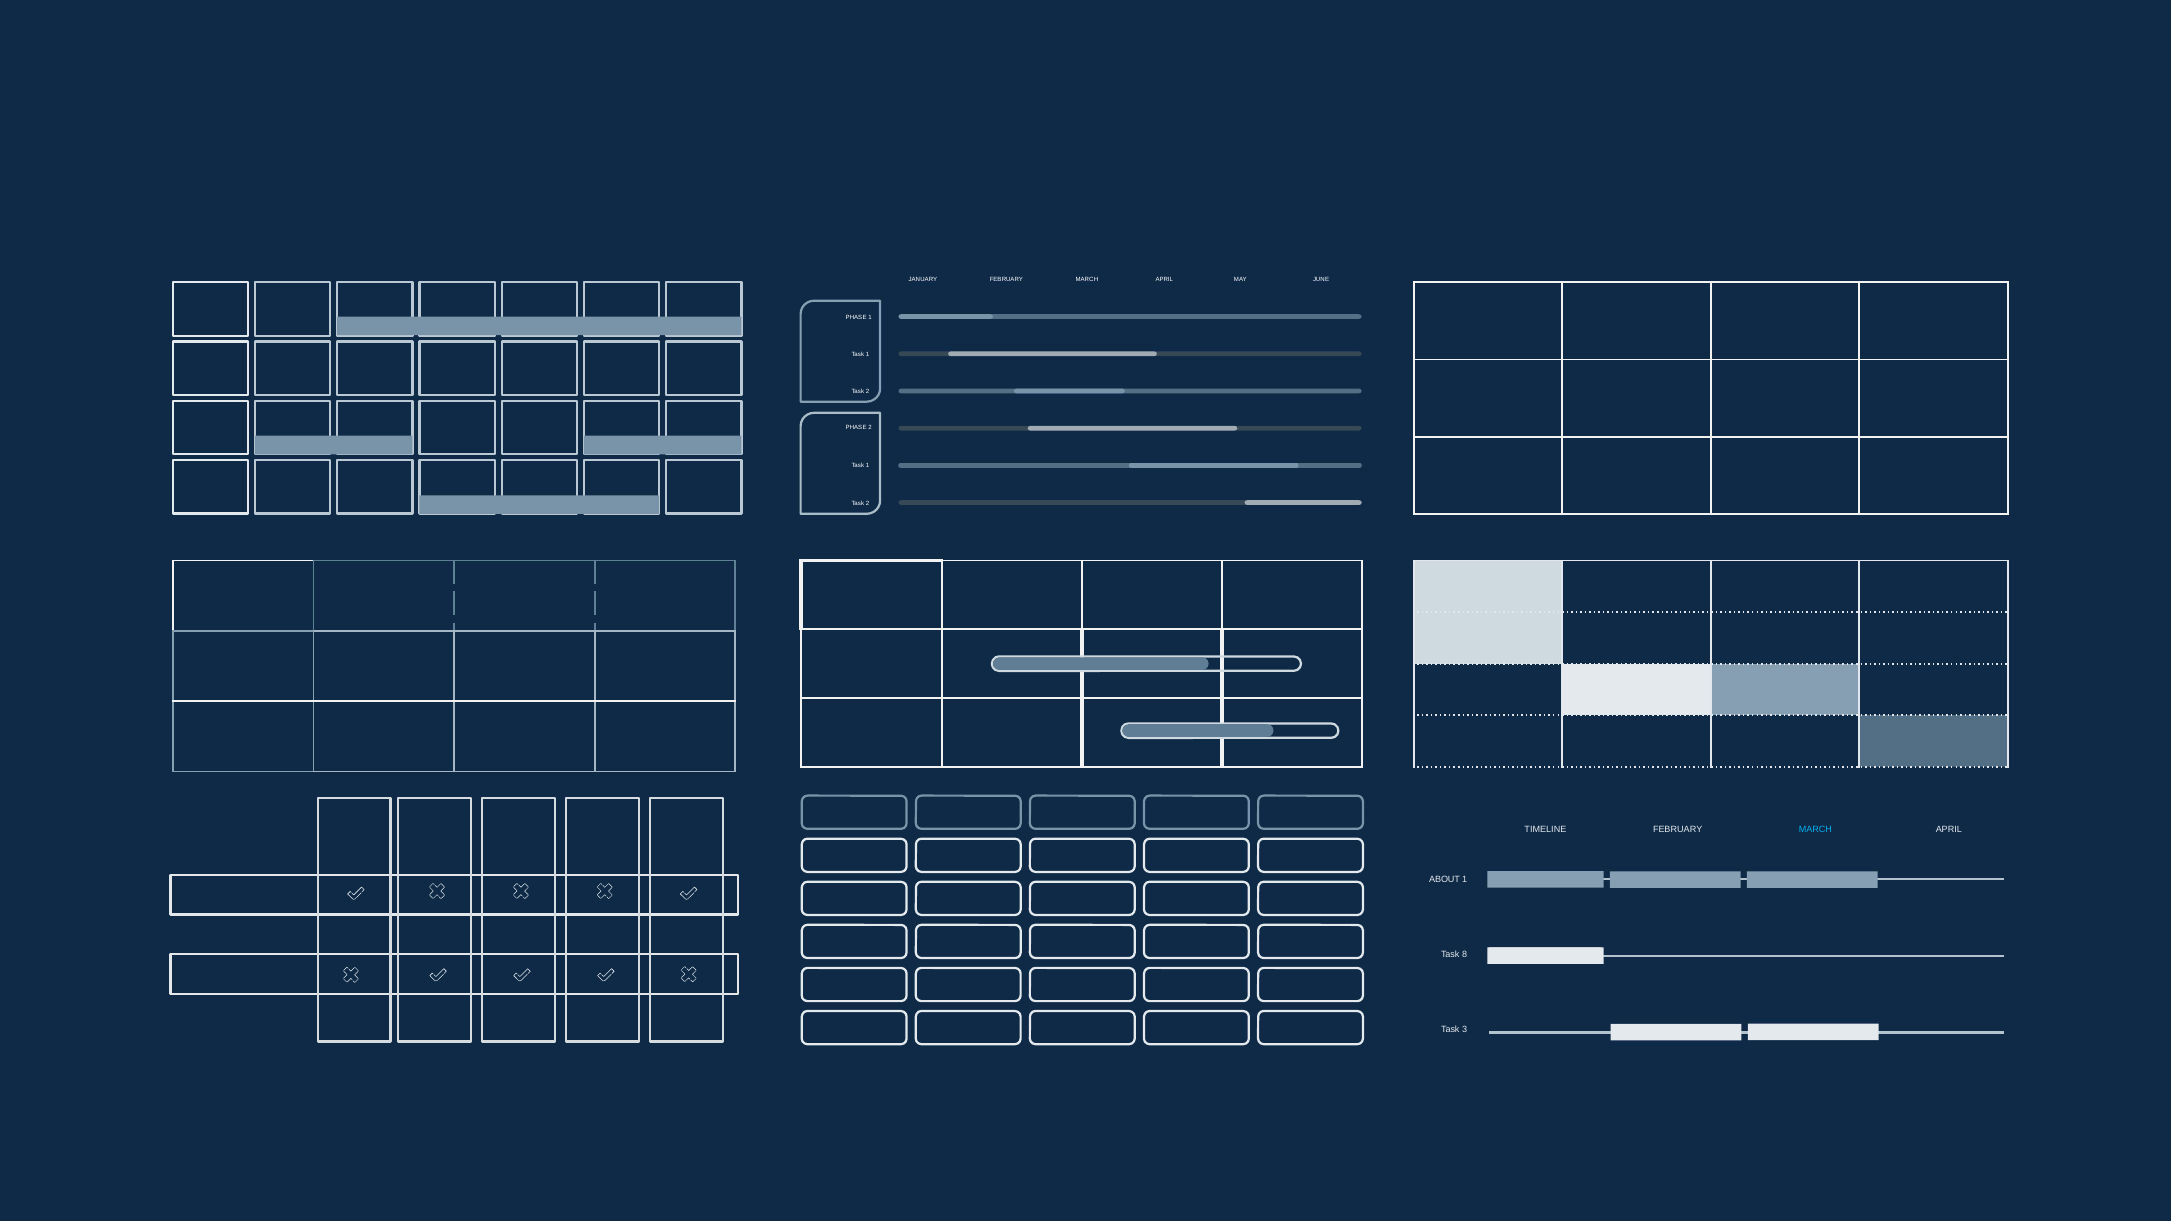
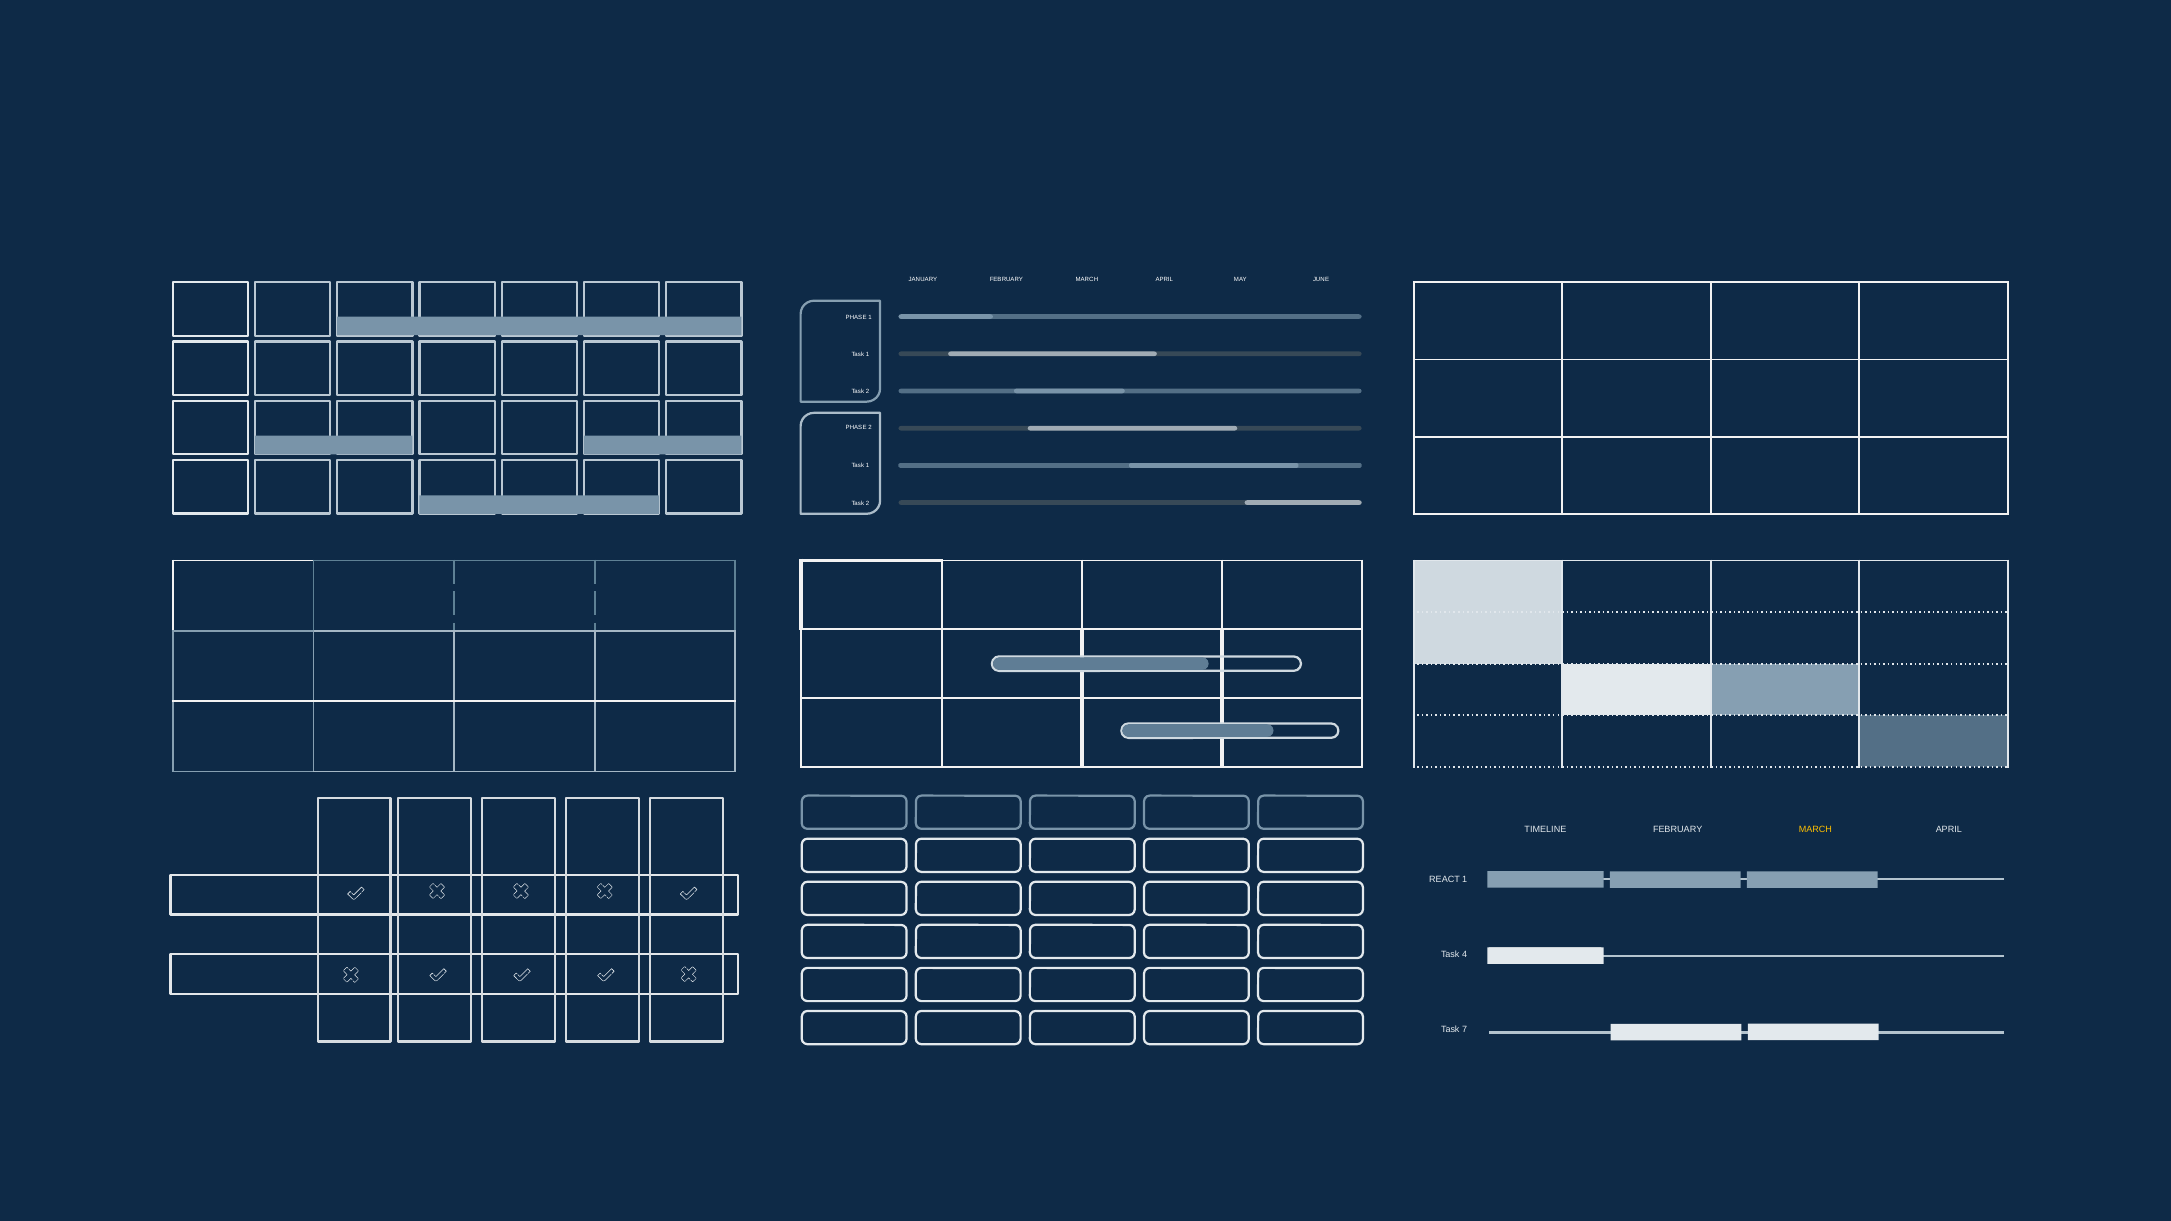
MARCH at (1815, 830) colour: light blue -> yellow
ABOUT: ABOUT -> REACT
8: 8 -> 4
3: 3 -> 7
